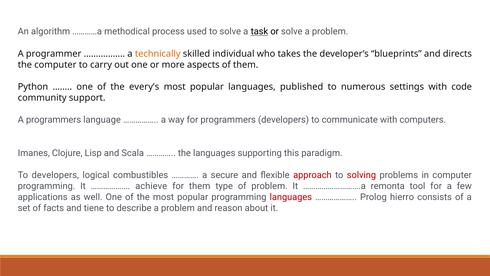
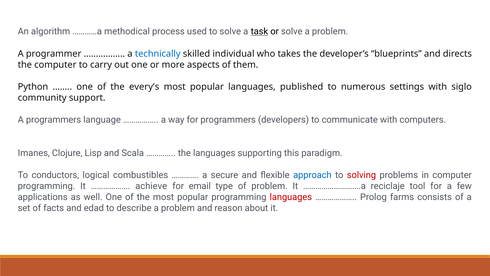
technically colour: orange -> blue
code: code -> siglo
To developers: developers -> conductors
approach colour: red -> blue
for them: them -> email
remonta: remonta -> reciclaje
hierro: hierro -> farms
tiene: tiene -> edad
